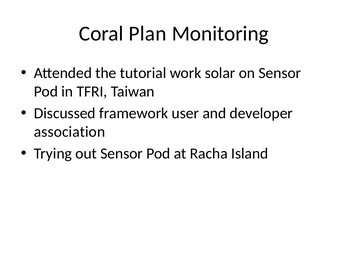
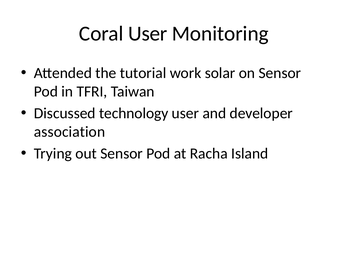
Coral Plan: Plan -> User
framework: framework -> technology
